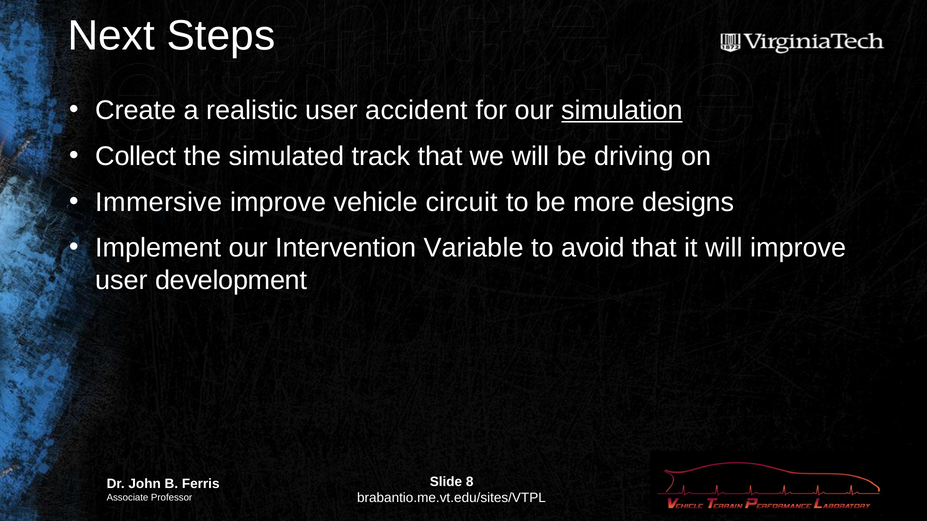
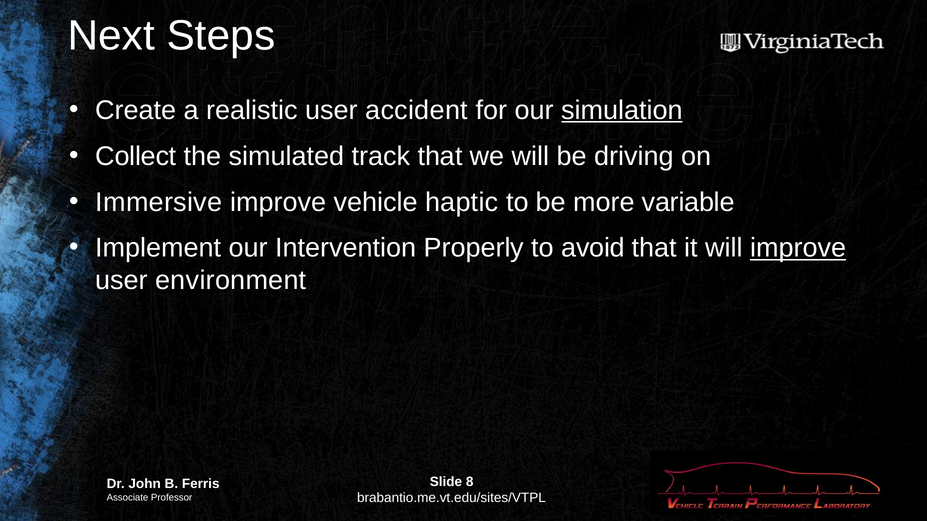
circuit: circuit -> haptic
designs: designs -> variable
Variable: Variable -> Properly
improve at (798, 248) underline: none -> present
development: development -> environment
